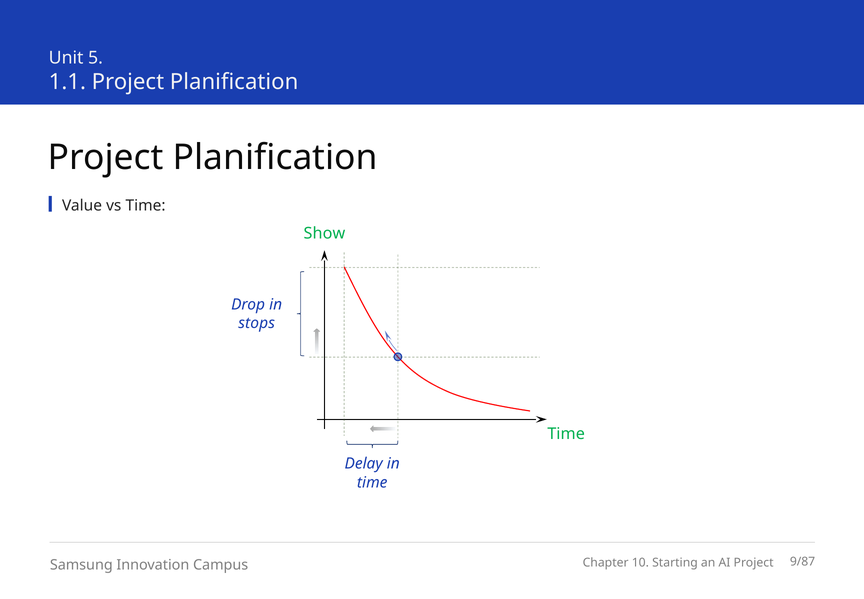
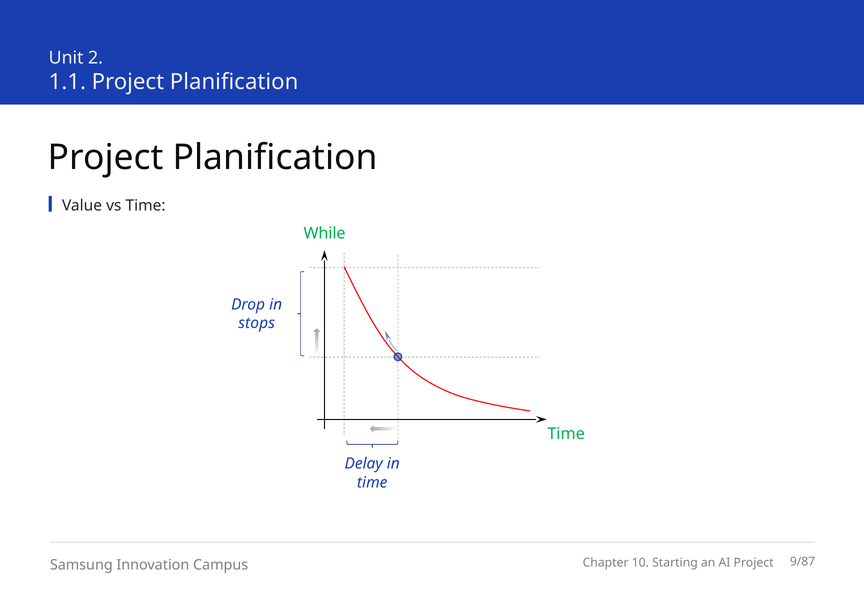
5: 5 -> 2
Show: Show -> While
